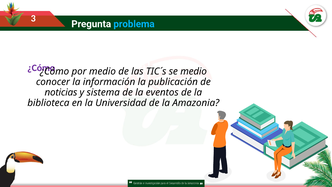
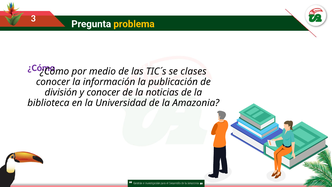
problema colour: light blue -> yellow
medio at (194, 71): medio -> clases
noticias: noticias -> división
y sistema: sistema -> conocer
eventos: eventos -> noticias
